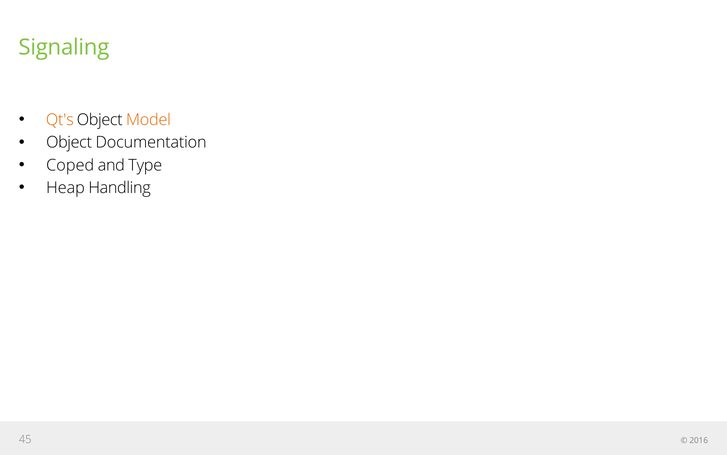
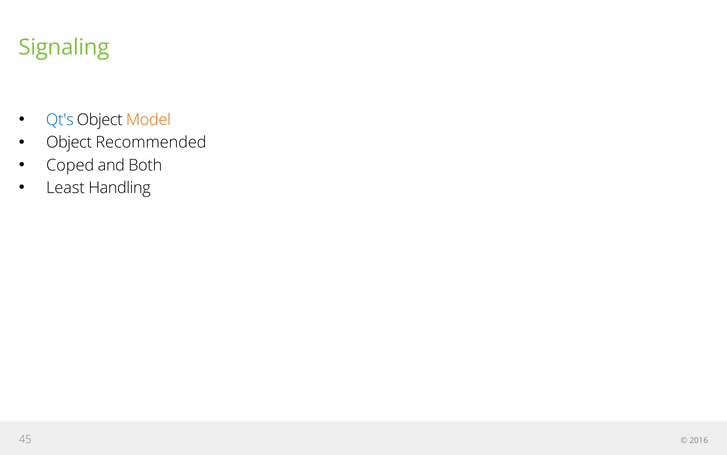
Qt's colour: orange -> blue
Documentation: Documentation -> Recommended
Type: Type -> Both
Heap: Heap -> Least
